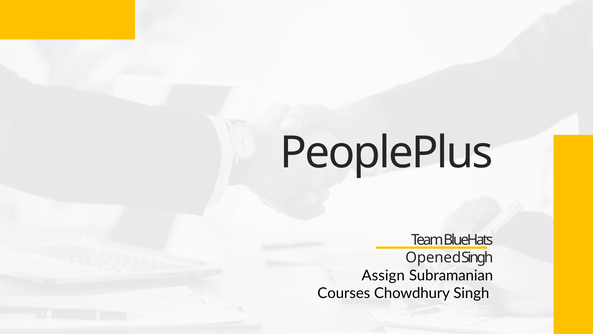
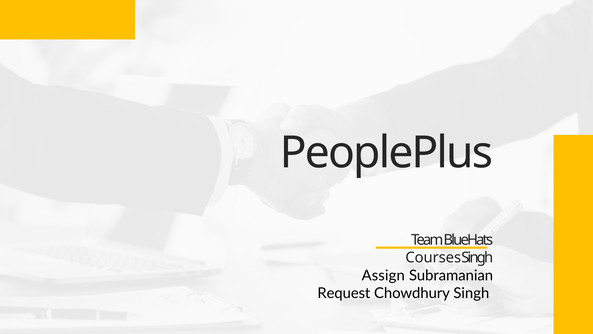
Opened: Opened -> Courses
Courses: Courses -> Request
